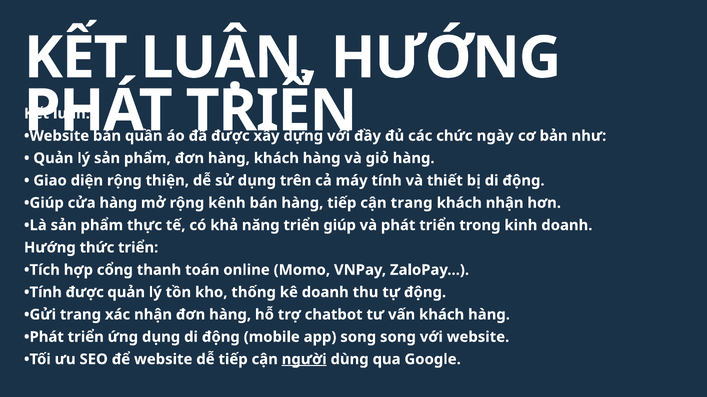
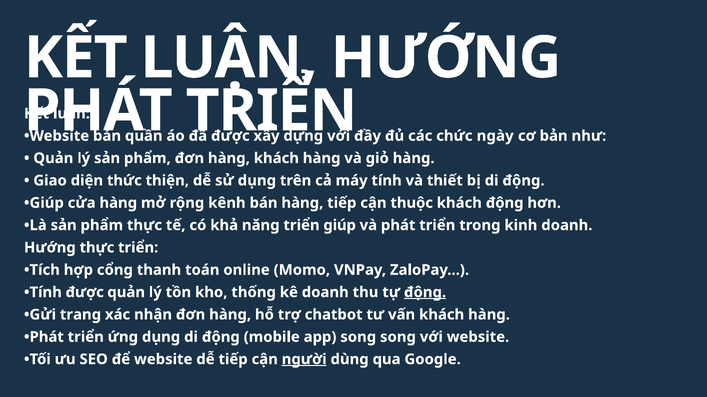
diện rộng: rộng -> thức
cận trang: trang -> thuộc
khách nhận: nhận -> động
Hướng thức: thức -> thực
động at (425, 293) underline: none -> present
